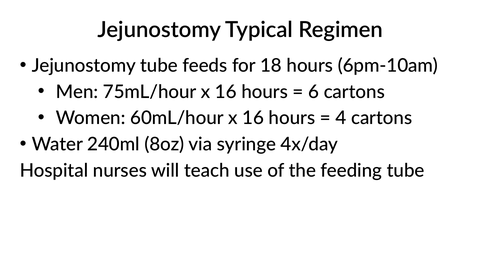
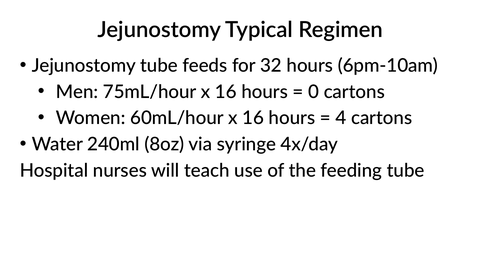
18: 18 -> 32
6: 6 -> 0
